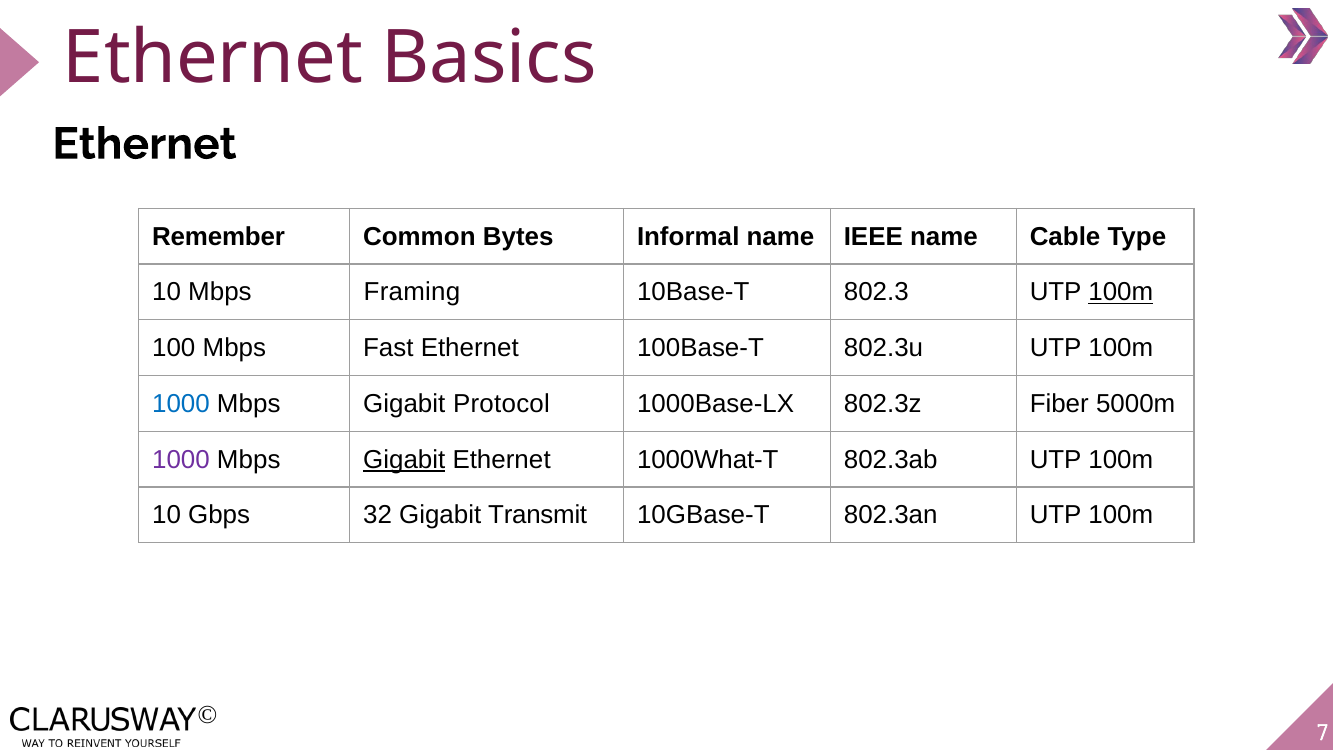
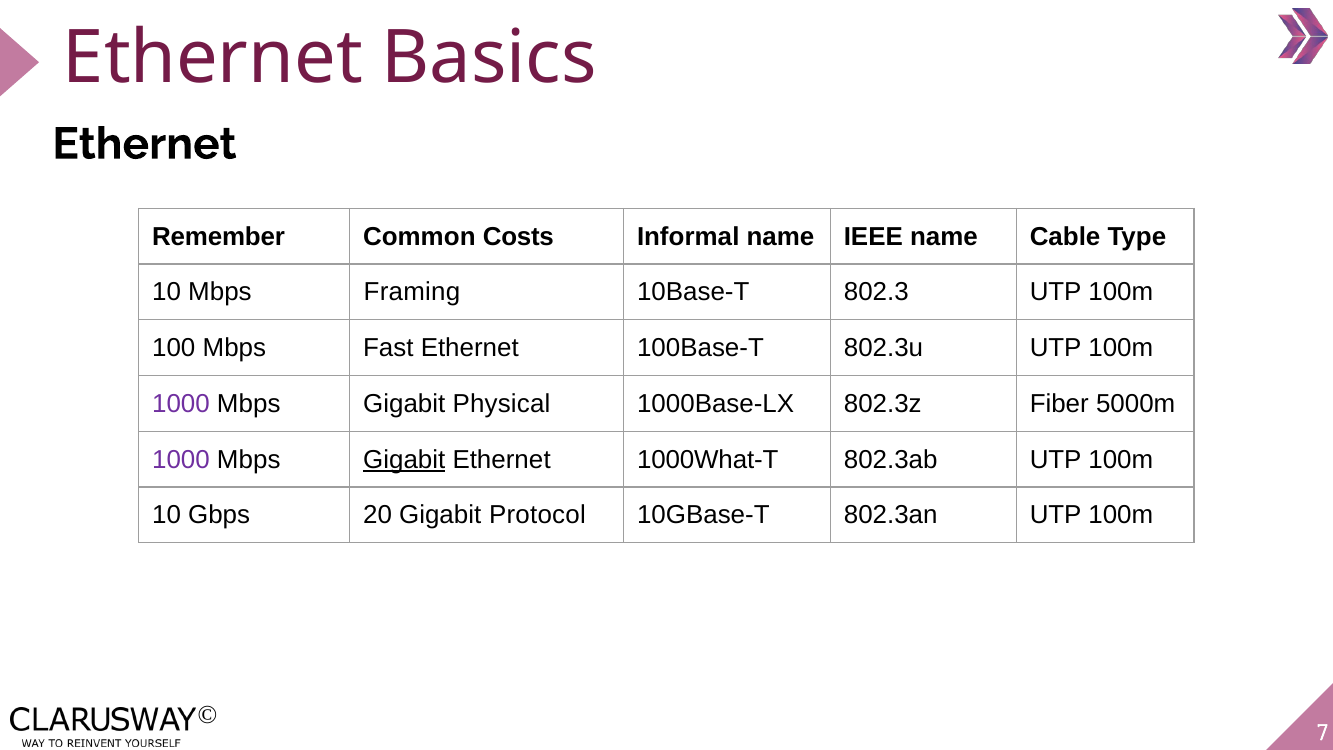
Bytes: Bytes -> Costs
100m at (1121, 292) underline: present -> none
1000 at (181, 404) colour: blue -> purple
Protocol: Protocol -> Physical
32: 32 -> 20
Transmit: Transmit -> Protocol
